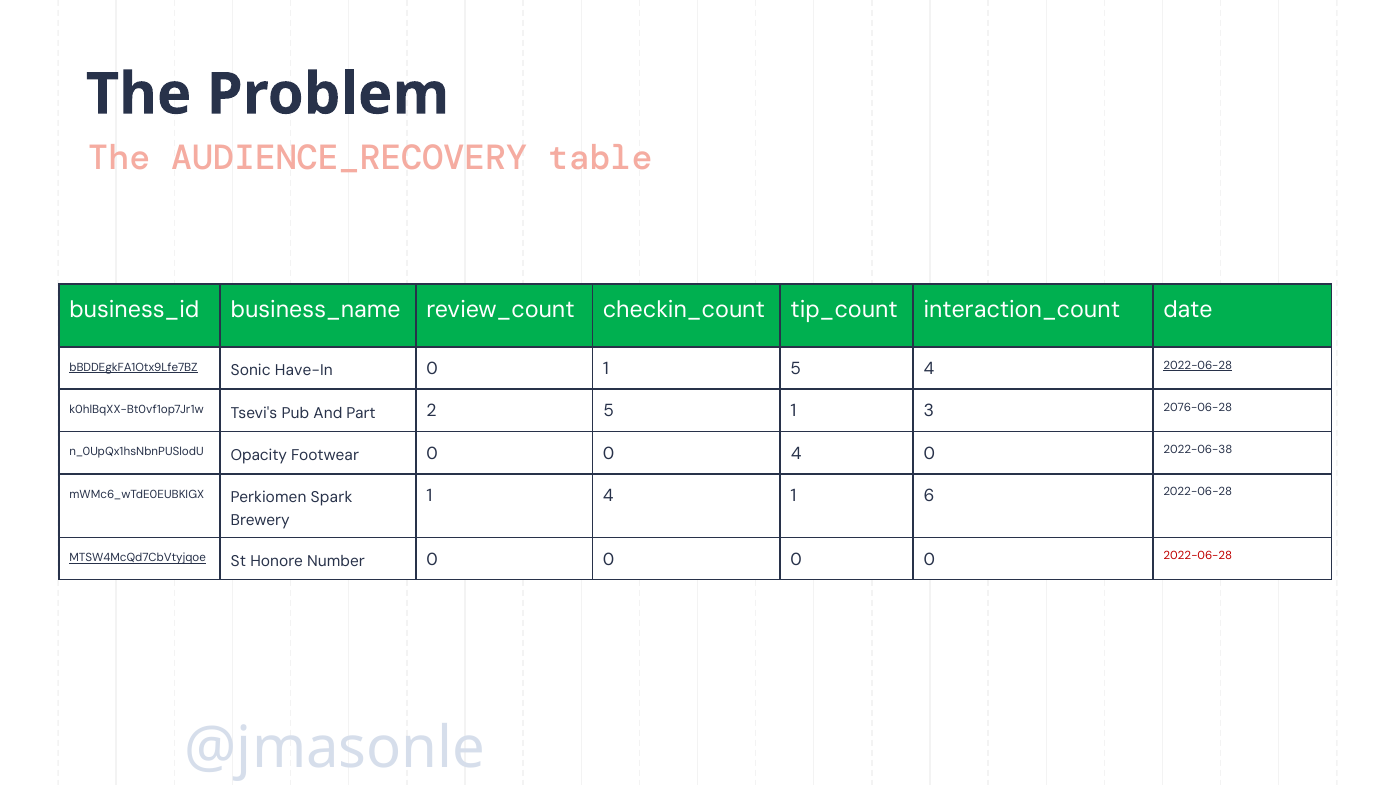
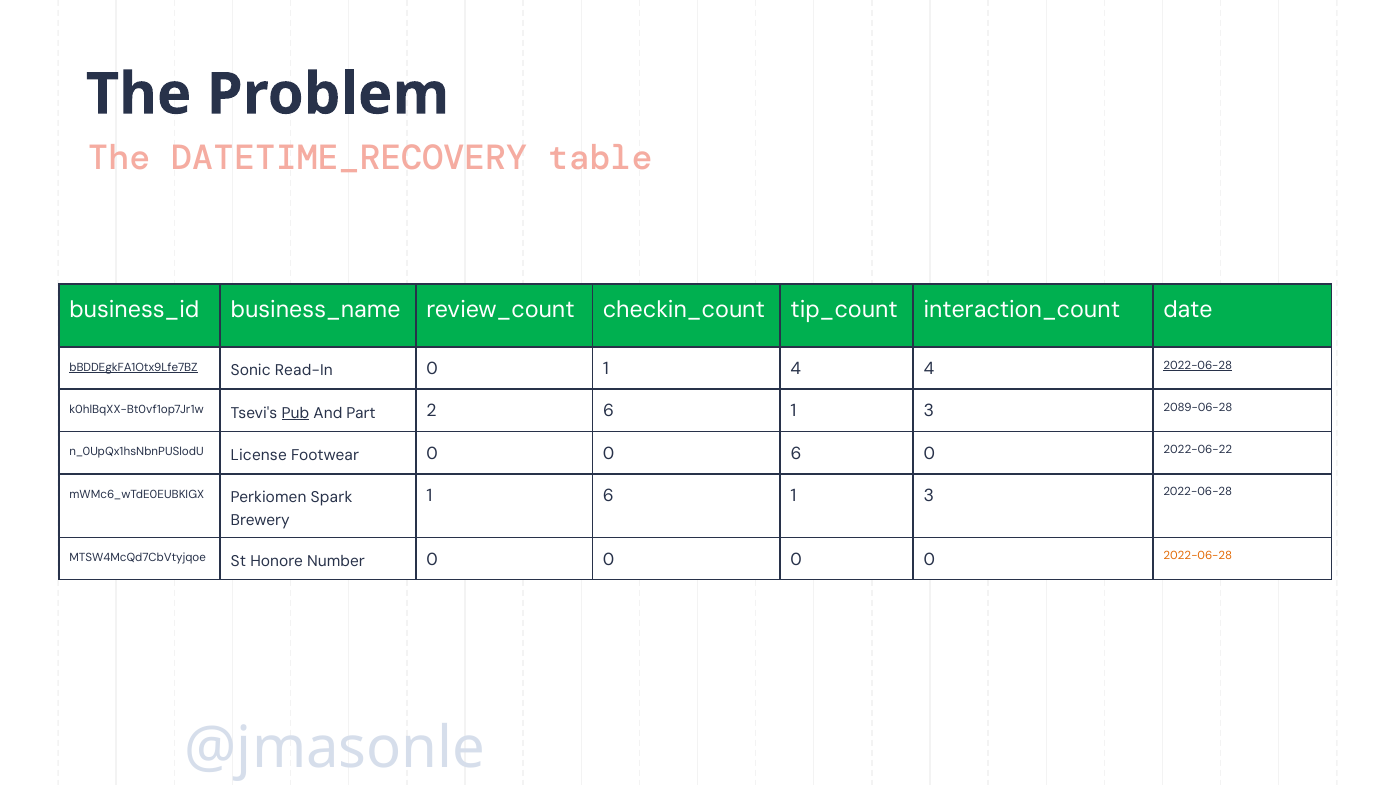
AUDIENCE_RECOVERY: AUDIENCE_RECOVERY -> DATETIME_RECOVERY
Have-In: Have-In -> Read-In
1 5: 5 -> 4
Pub underline: none -> present
2 5: 5 -> 6
2076-06-28: 2076-06-28 -> 2089-06-28
Opacity: Opacity -> License
0 4: 4 -> 6
2022-06-38: 2022-06-38 -> 2022-06-22
1 4: 4 -> 6
6 at (929, 496): 6 -> 3
MTSW4McQd7CbVtyjqoe underline: present -> none
2022-06-28 at (1198, 555) colour: red -> orange
